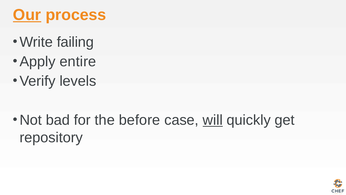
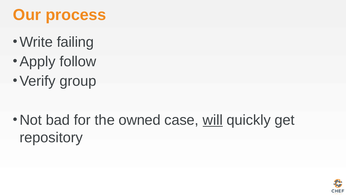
Our underline: present -> none
entire: entire -> follow
levels: levels -> group
before: before -> owned
